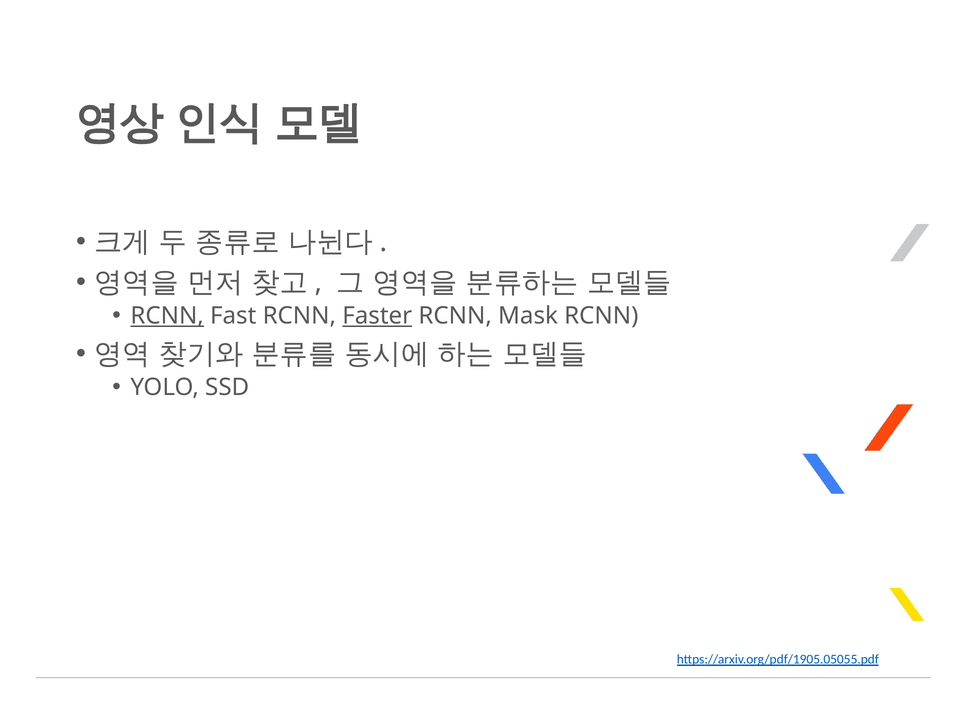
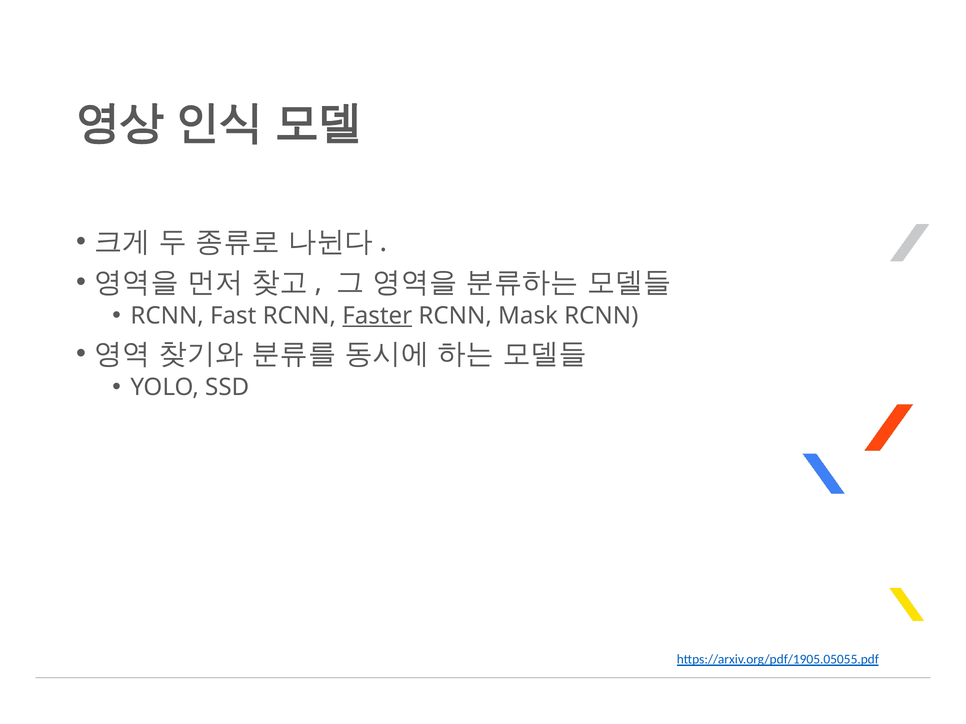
RCNN at (167, 316) underline: present -> none
